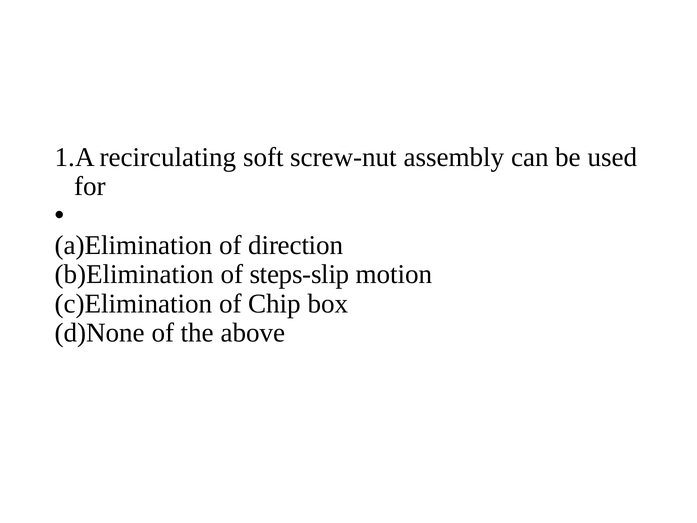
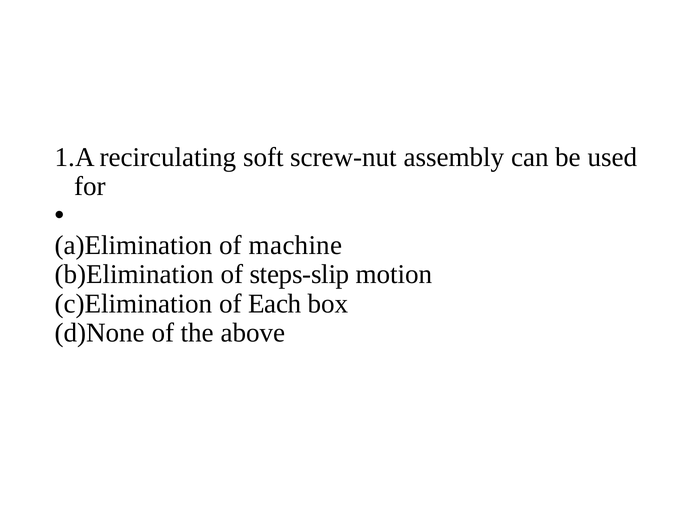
direction: direction -> machine
Chip: Chip -> Each
